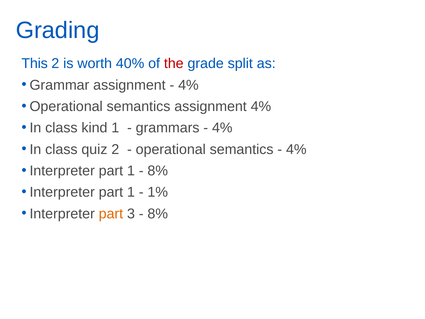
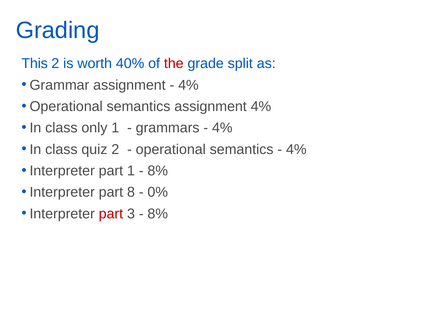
kind: kind -> only
1 at (131, 192): 1 -> 8
1%: 1% -> 0%
part at (111, 214) colour: orange -> red
